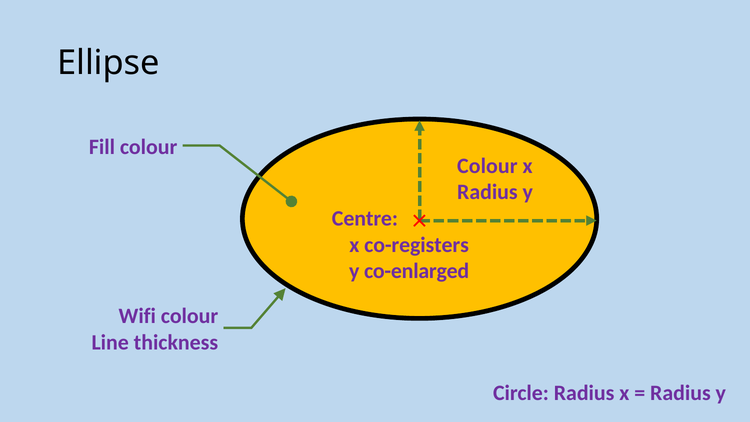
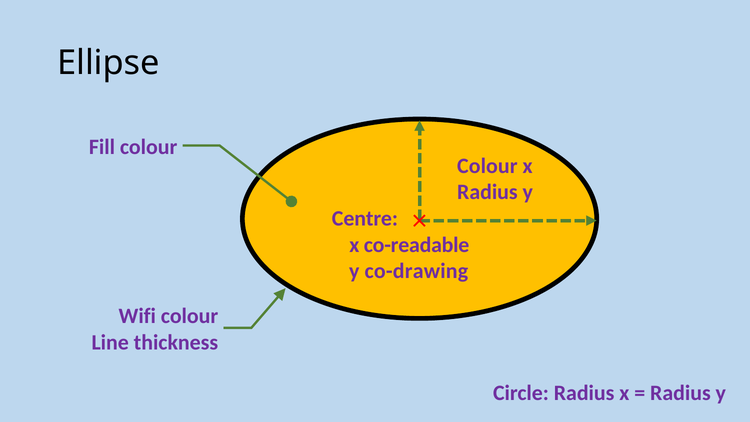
co-registers: co-registers -> co-readable
co-enlarged: co-enlarged -> co-drawing
